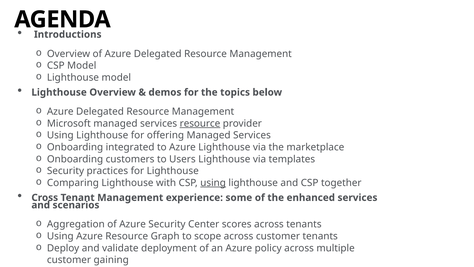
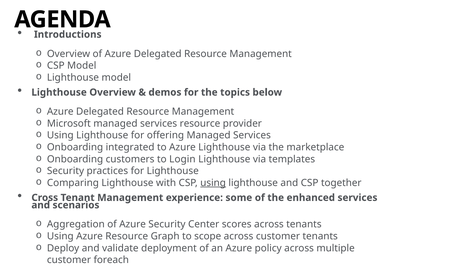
resource at (200, 123) underline: present -> none
Users: Users -> Login
gaining: gaining -> foreach
